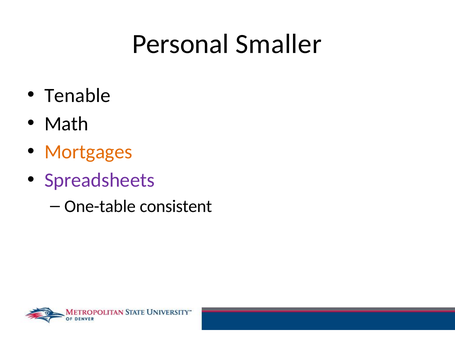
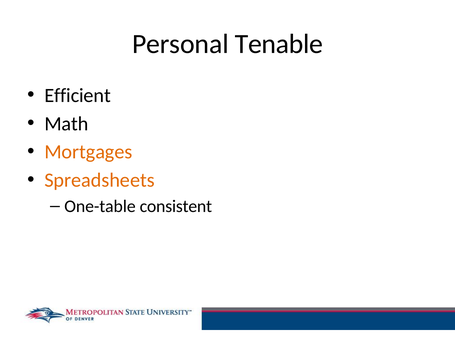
Smaller: Smaller -> Tenable
Tenable: Tenable -> Efficient
Spreadsheets colour: purple -> orange
